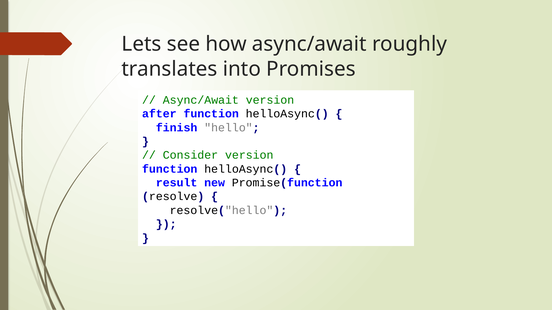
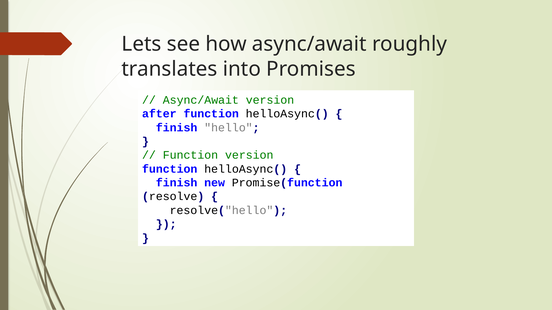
Consider at (190, 155): Consider -> Function
result at (177, 183): result -> finish
